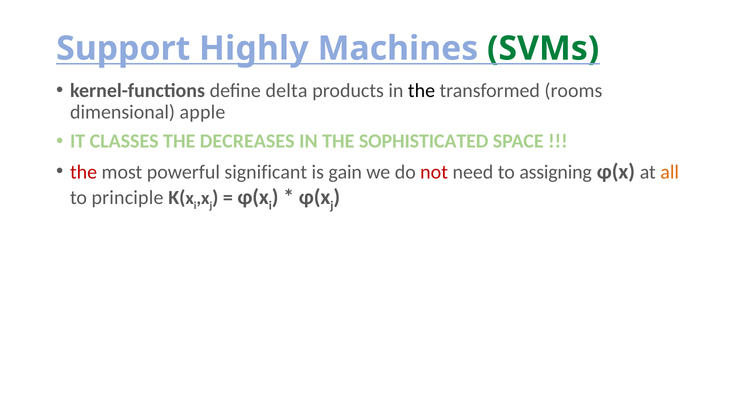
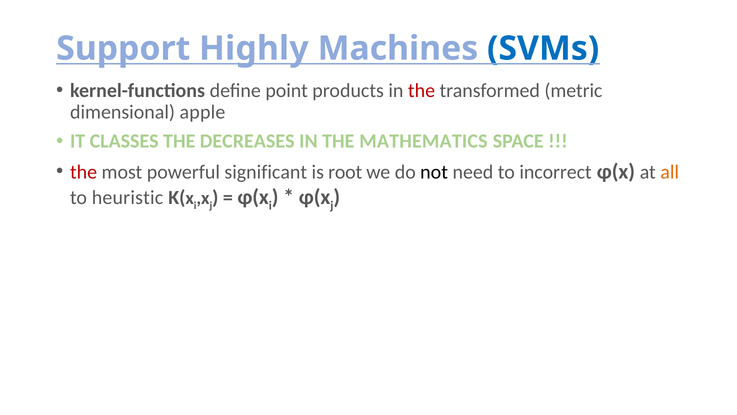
SVMs colour: green -> blue
delta: delta -> point
the at (422, 90) colour: black -> red
rooms: rooms -> metric
SOPHISTICATED: SOPHISTICATED -> MATHEMATICS
gain: gain -> root
not colour: red -> black
assigning: assigning -> incorrect
principle: principle -> heuristic
